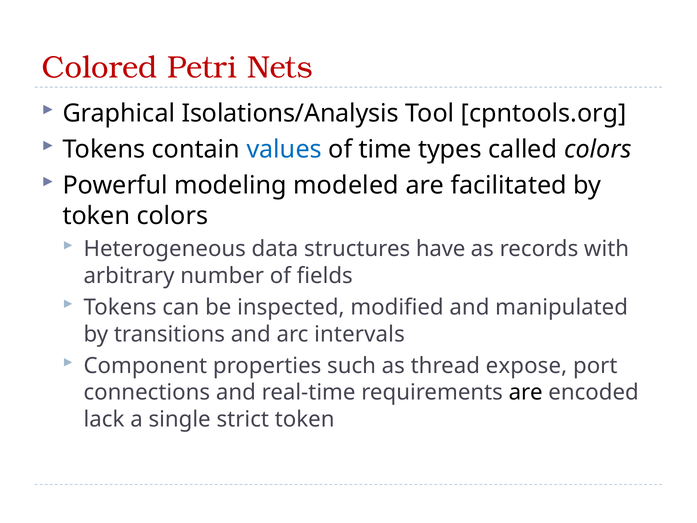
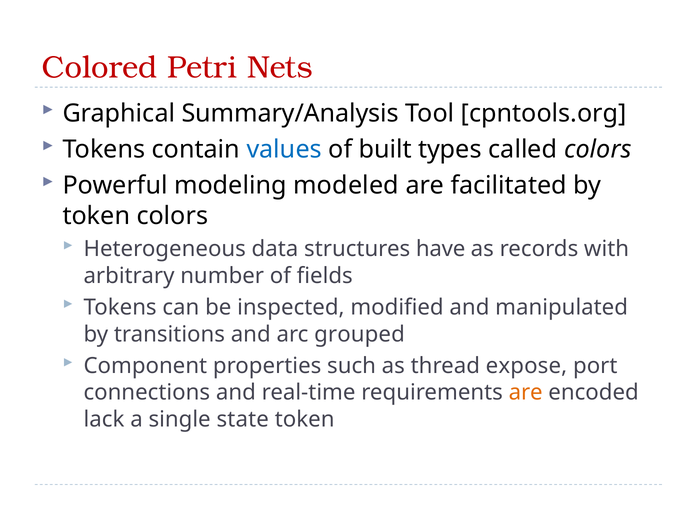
Isolations/Analysis: Isolations/Analysis -> Summary/Analysis
time: time -> built
intervals: intervals -> grouped
are at (526, 392) colour: black -> orange
strict: strict -> state
